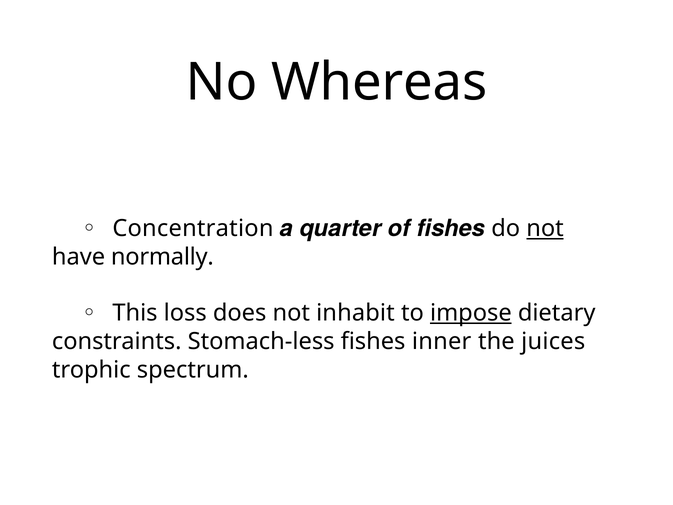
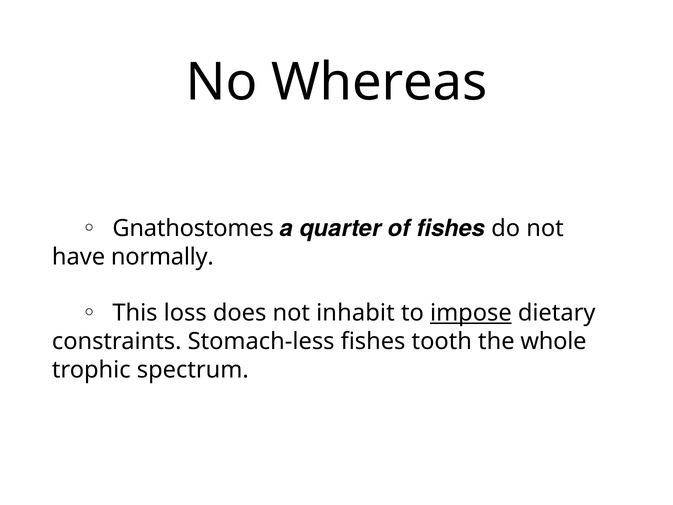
Concentration: Concentration -> Gnathostomes
not at (545, 228) underline: present -> none
inner: inner -> tooth
juices: juices -> whole
